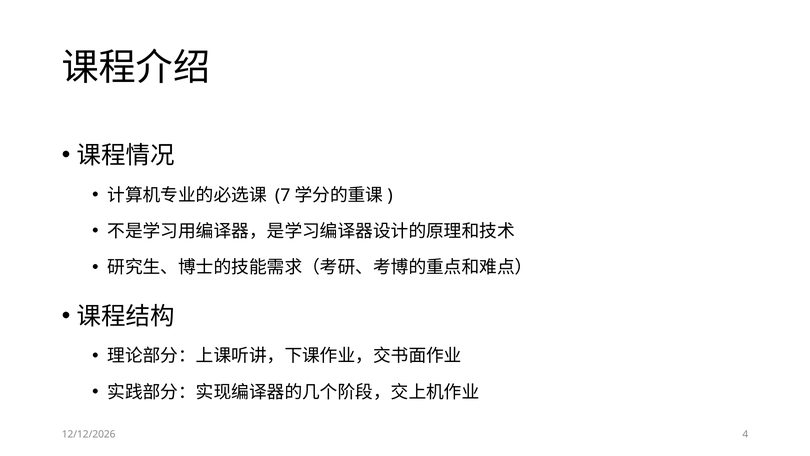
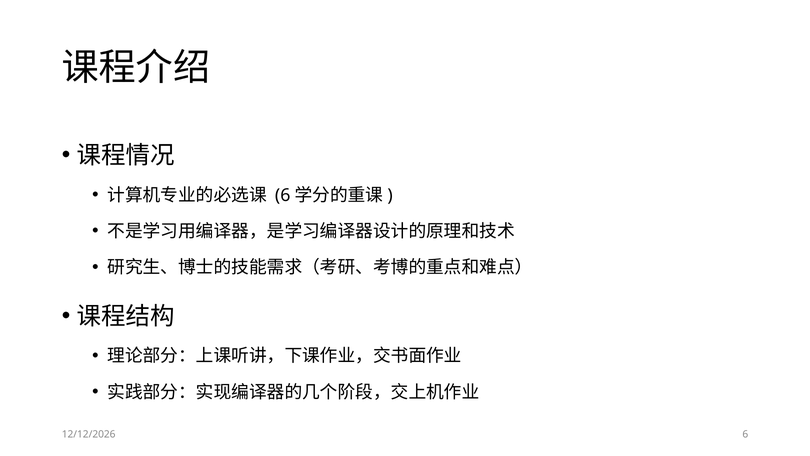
7 at (283, 195): 7 -> 6
4 at (745, 434): 4 -> 6
